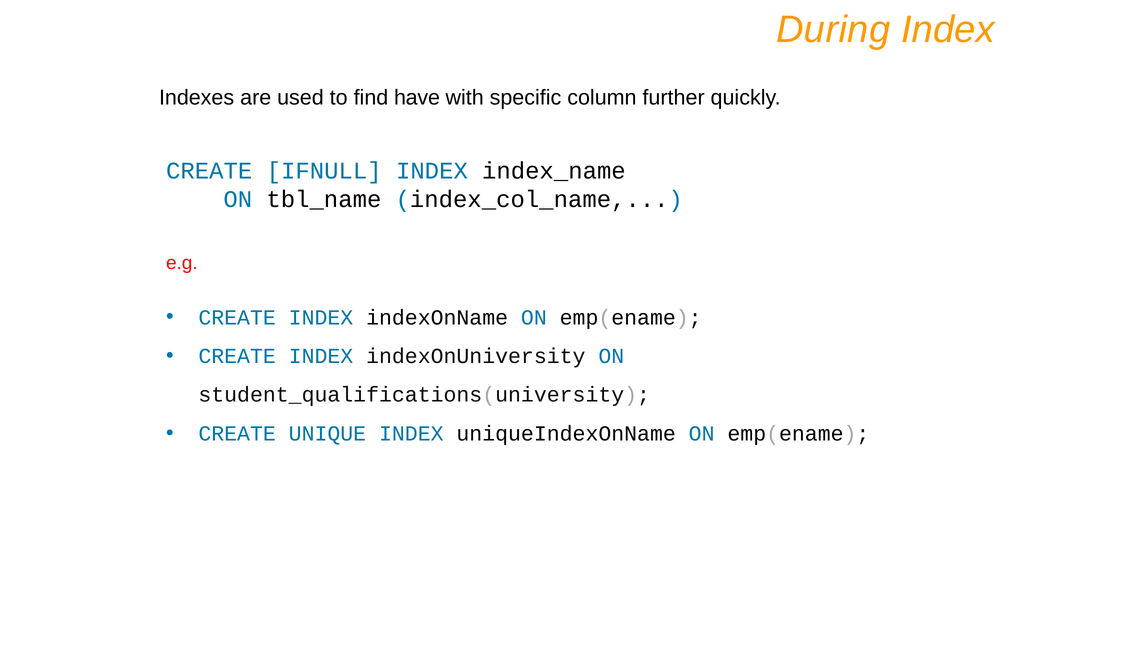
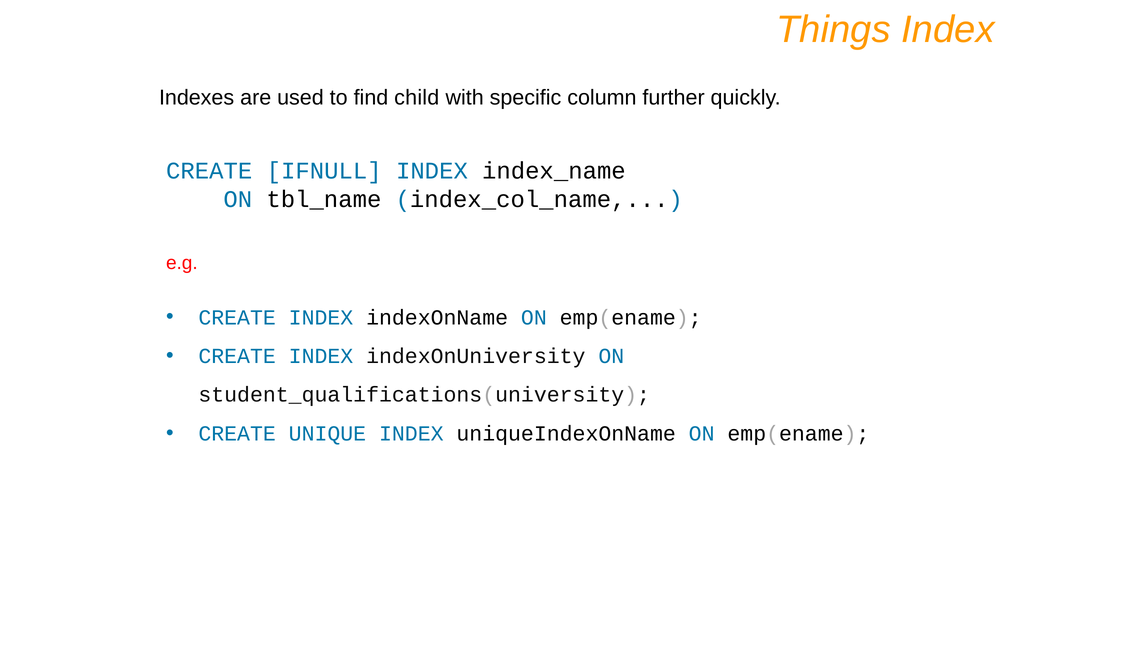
During: During -> Things
have: have -> child
